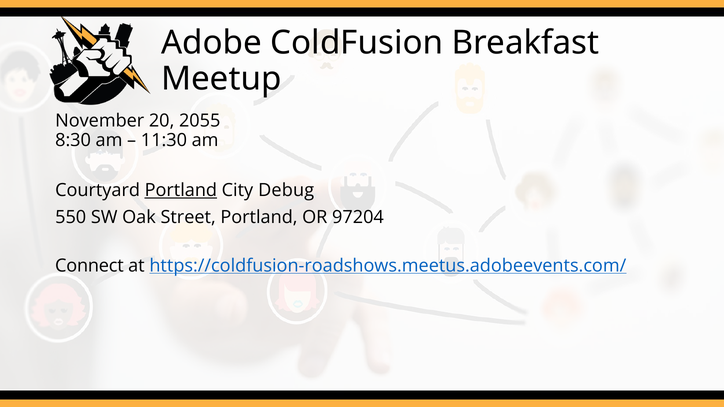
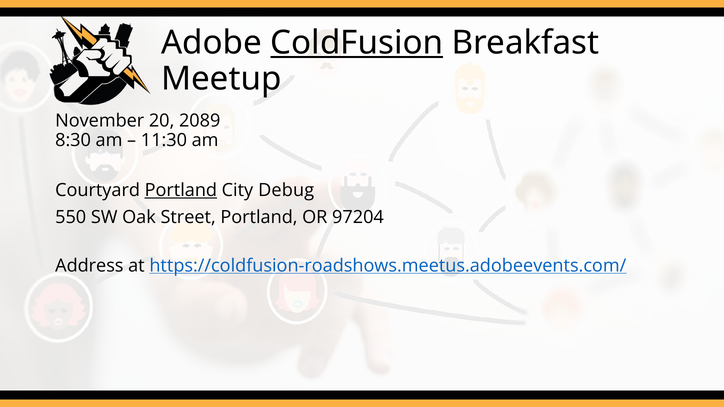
ColdFusion underline: none -> present
2055: 2055 -> 2089
Connect: Connect -> Address
